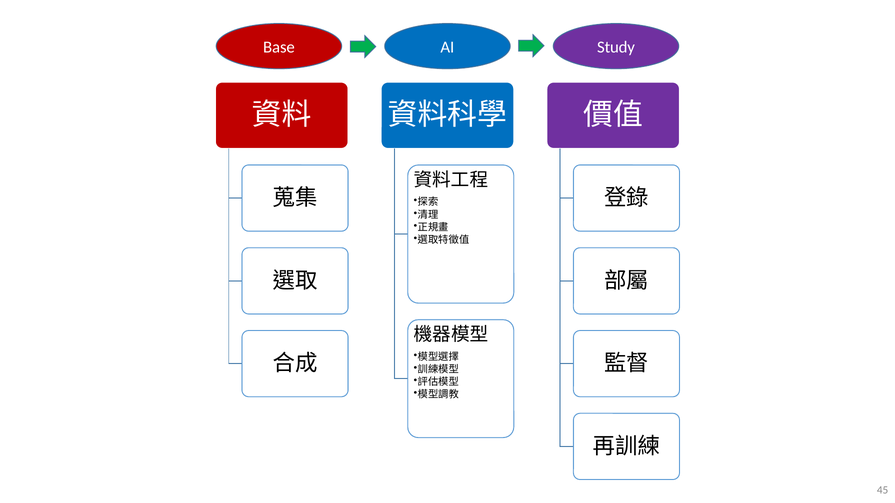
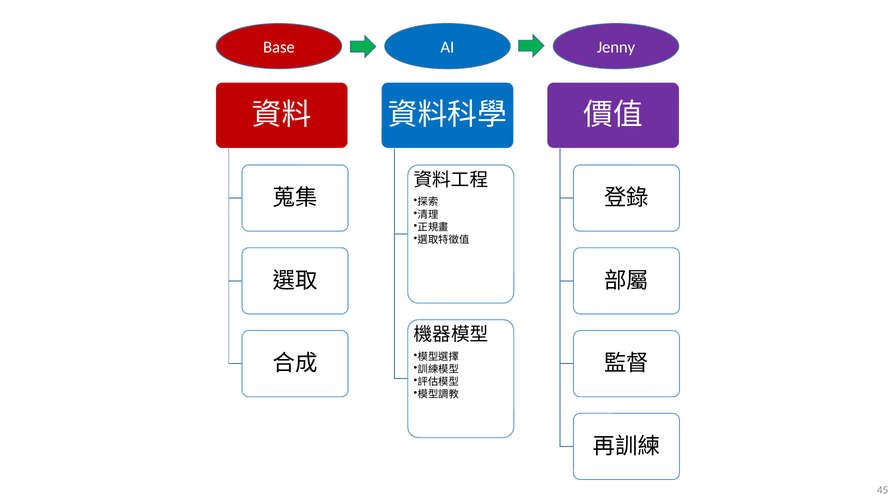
Study: Study -> Jenny
